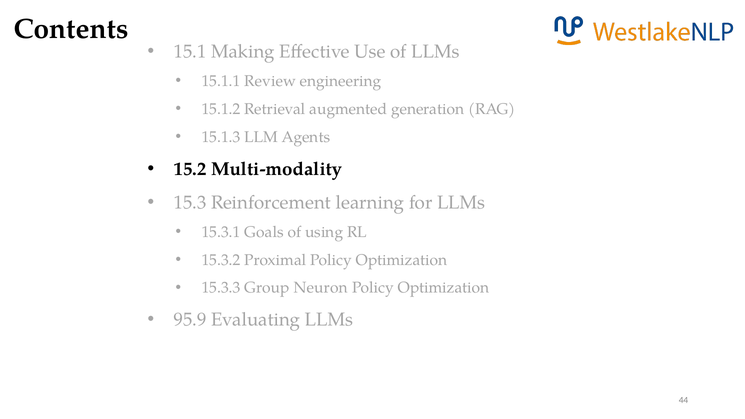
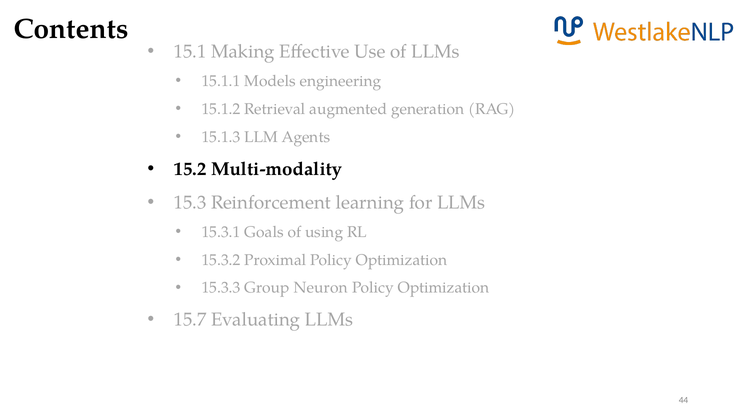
Review: Review -> Models
95.9: 95.9 -> 15.7
